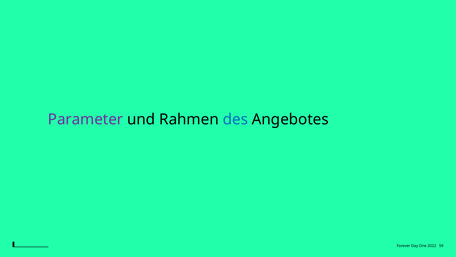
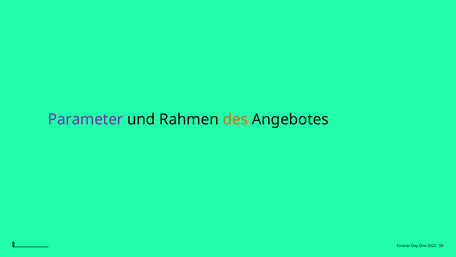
des colour: blue -> orange
